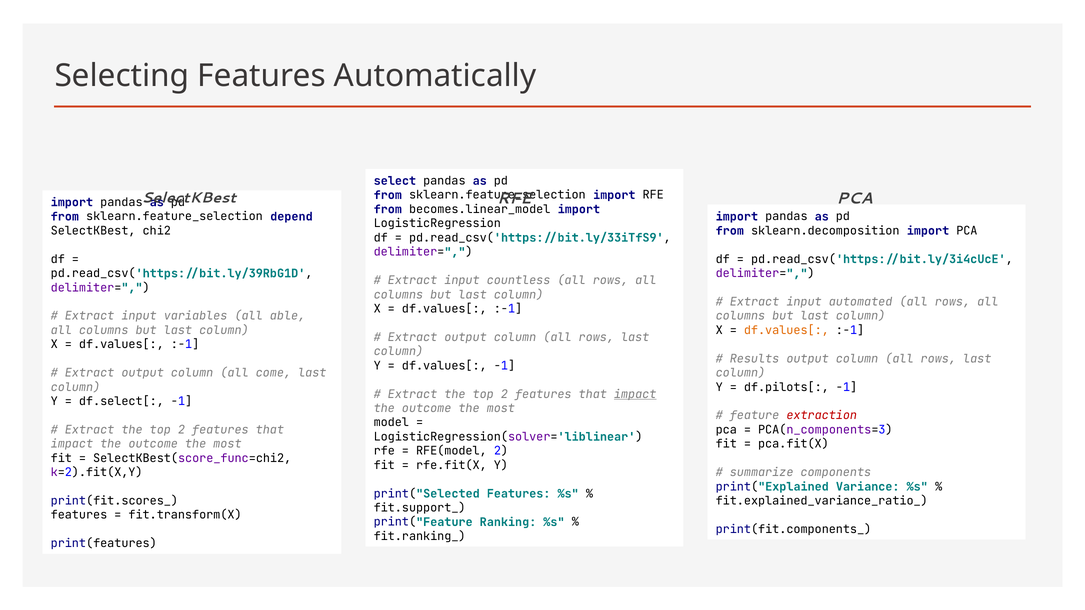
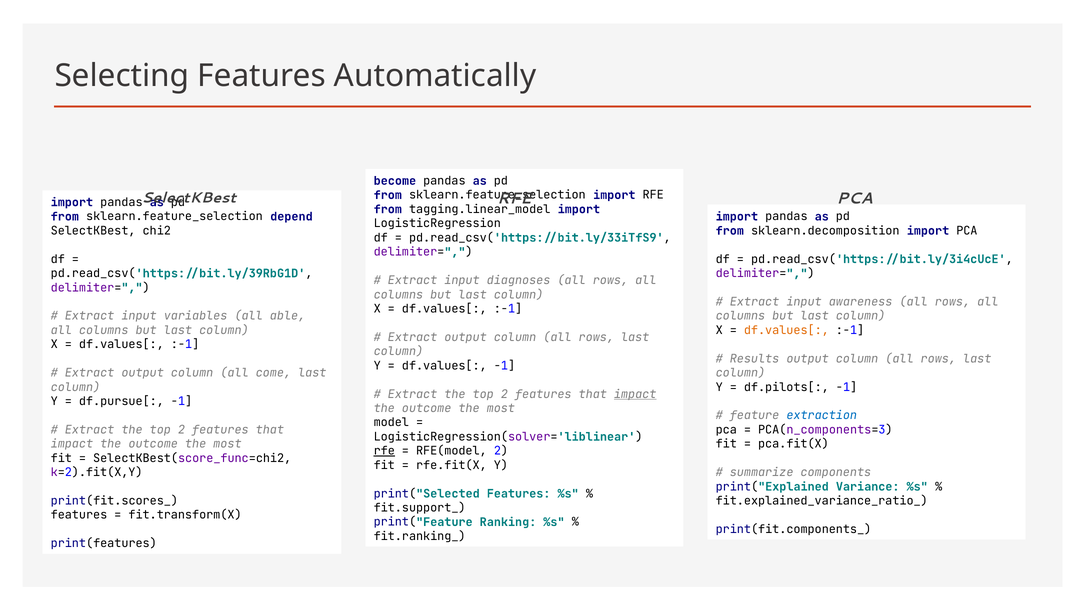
select: select -> become
becomes.linear_model: becomes.linear_model -> tagging.linear_model
countless: countless -> diagnoses
automated: automated -> awareness
df.select[: df.select[ -> df.pursue[
extraction colour: red -> blue
rfe at (384, 451) underline: none -> present
